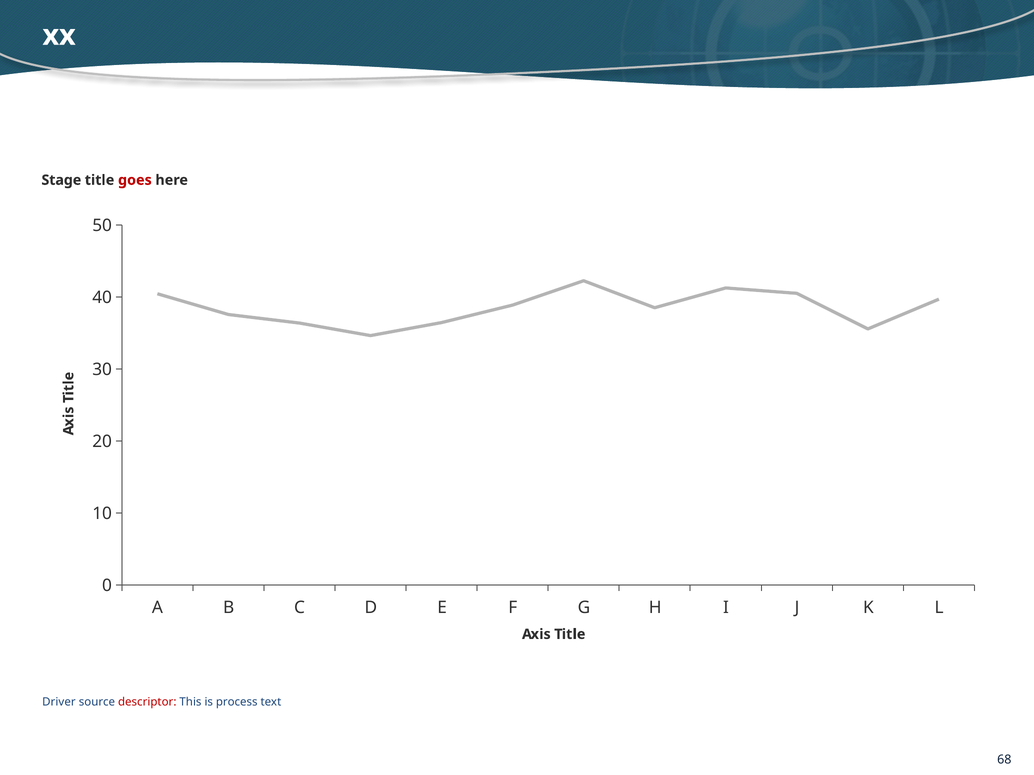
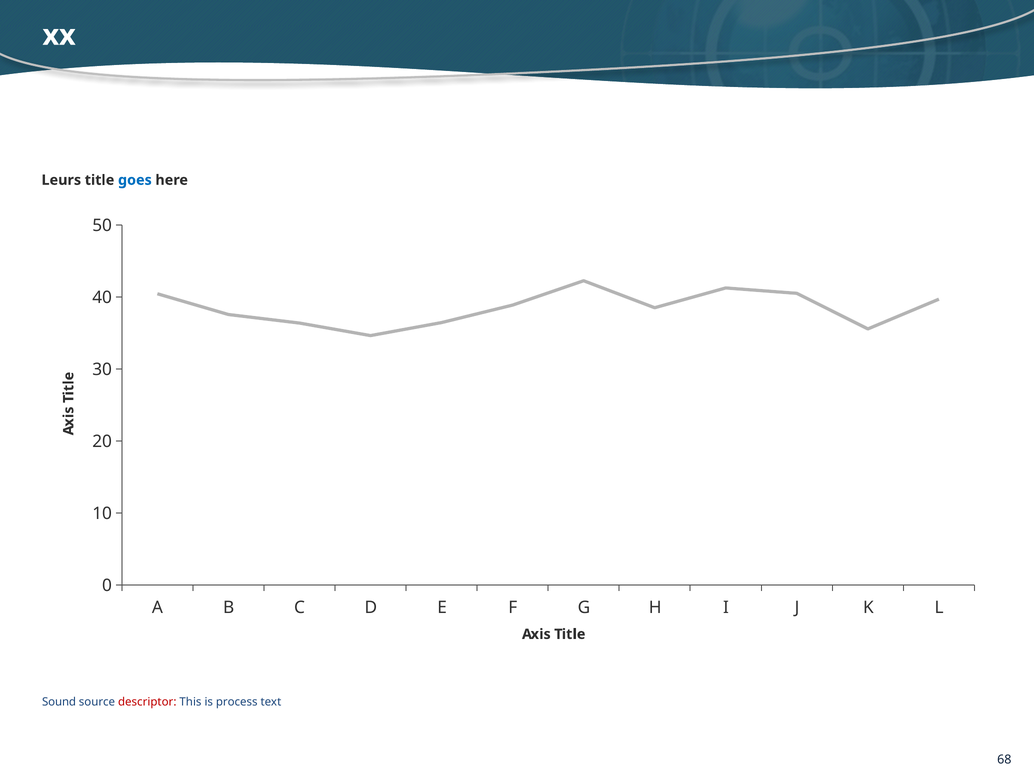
Stage: Stage -> Leurs
goes colour: red -> blue
Driver: Driver -> Sound
